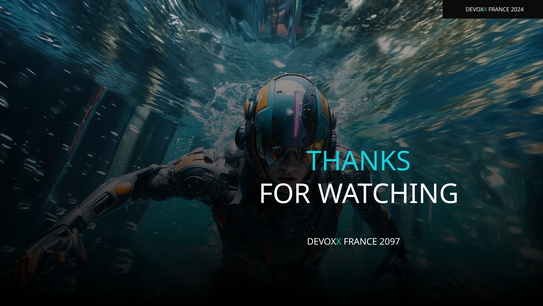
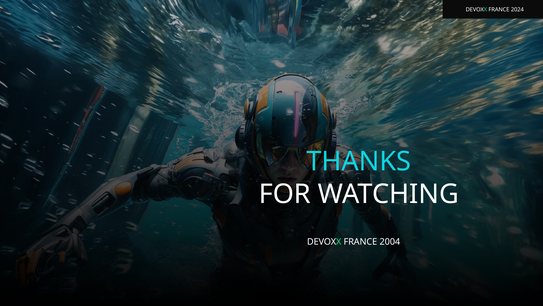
2097: 2097 -> 2004
